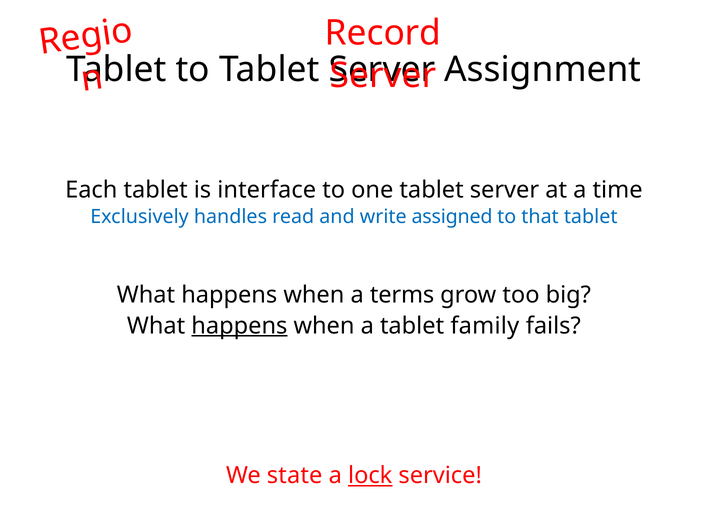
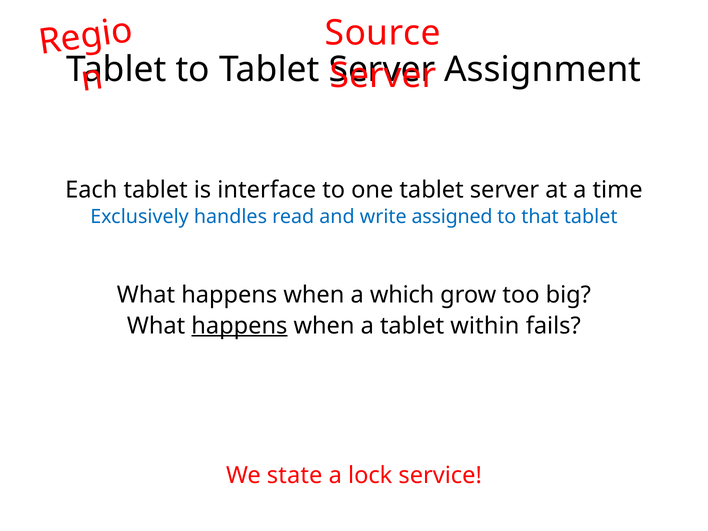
Record: Record -> Source
terms: terms -> which
family: family -> within
lock underline: present -> none
